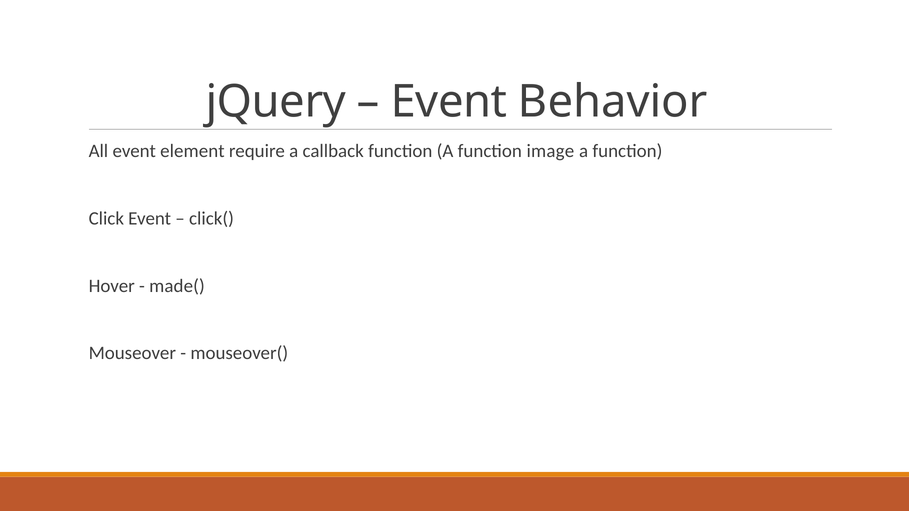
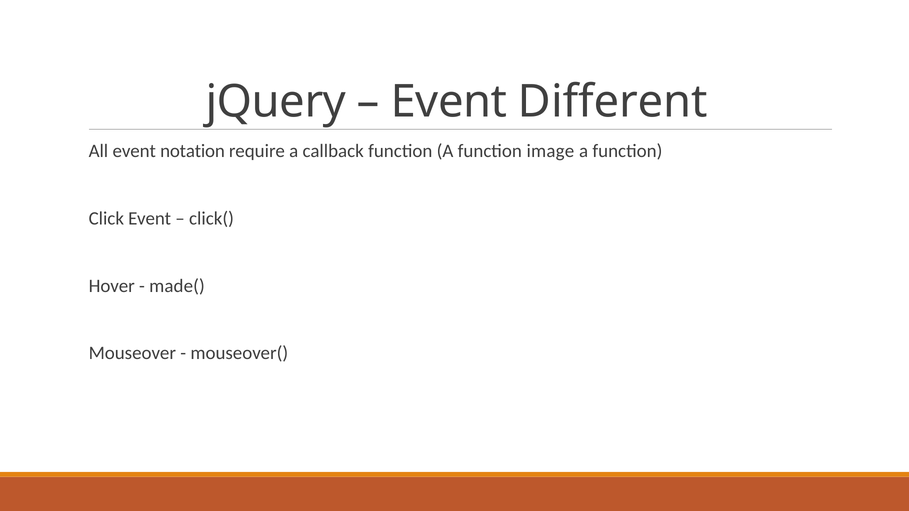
Behavior: Behavior -> Different
element: element -> notation
